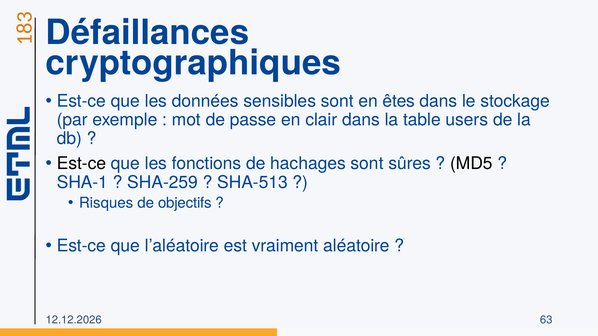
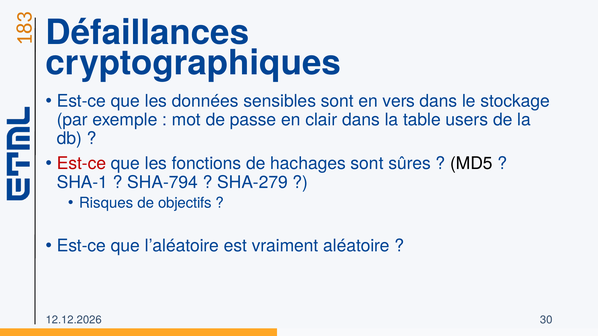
êtes: êtes -> vers
Est-ce at (81, 164) colour: black -> red
SHA-259: SHA-259 -> SHA-794
SHA-513: SHA-513 -> SHA-279
63: 63 -> 30
